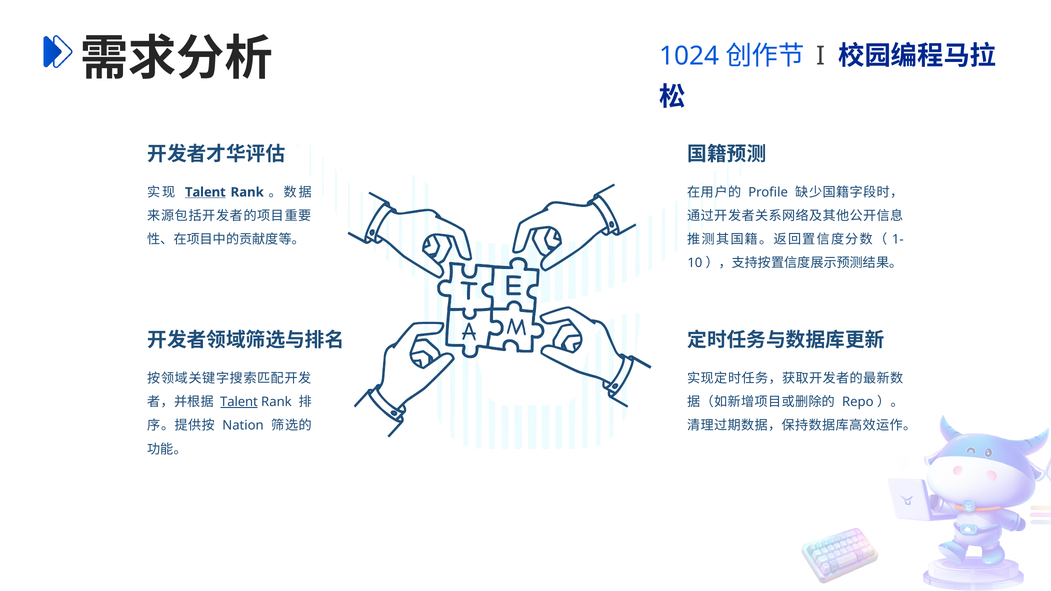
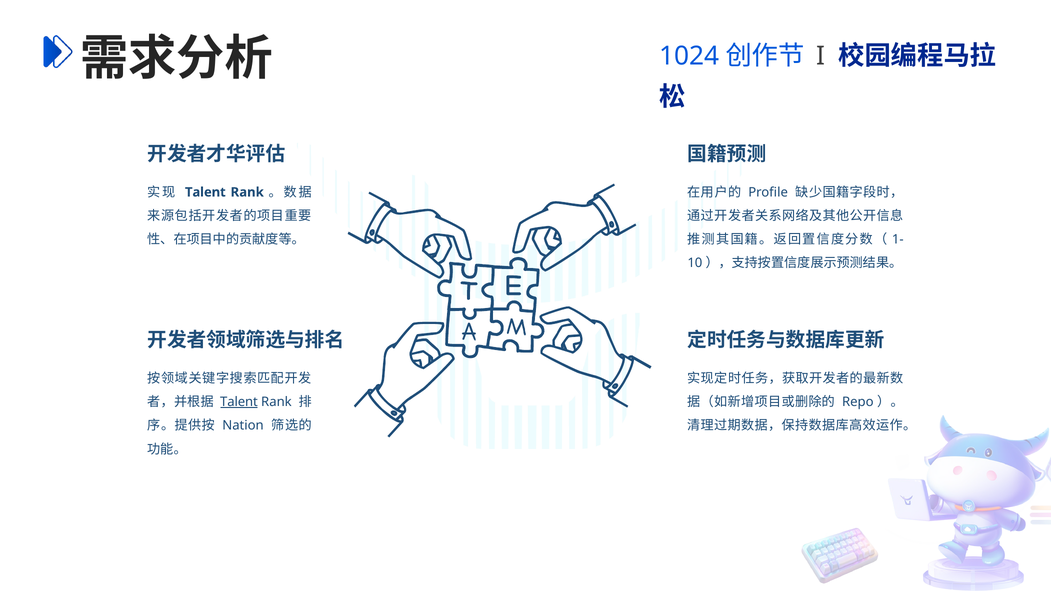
Talent at (205, 192) underline: present -> none
